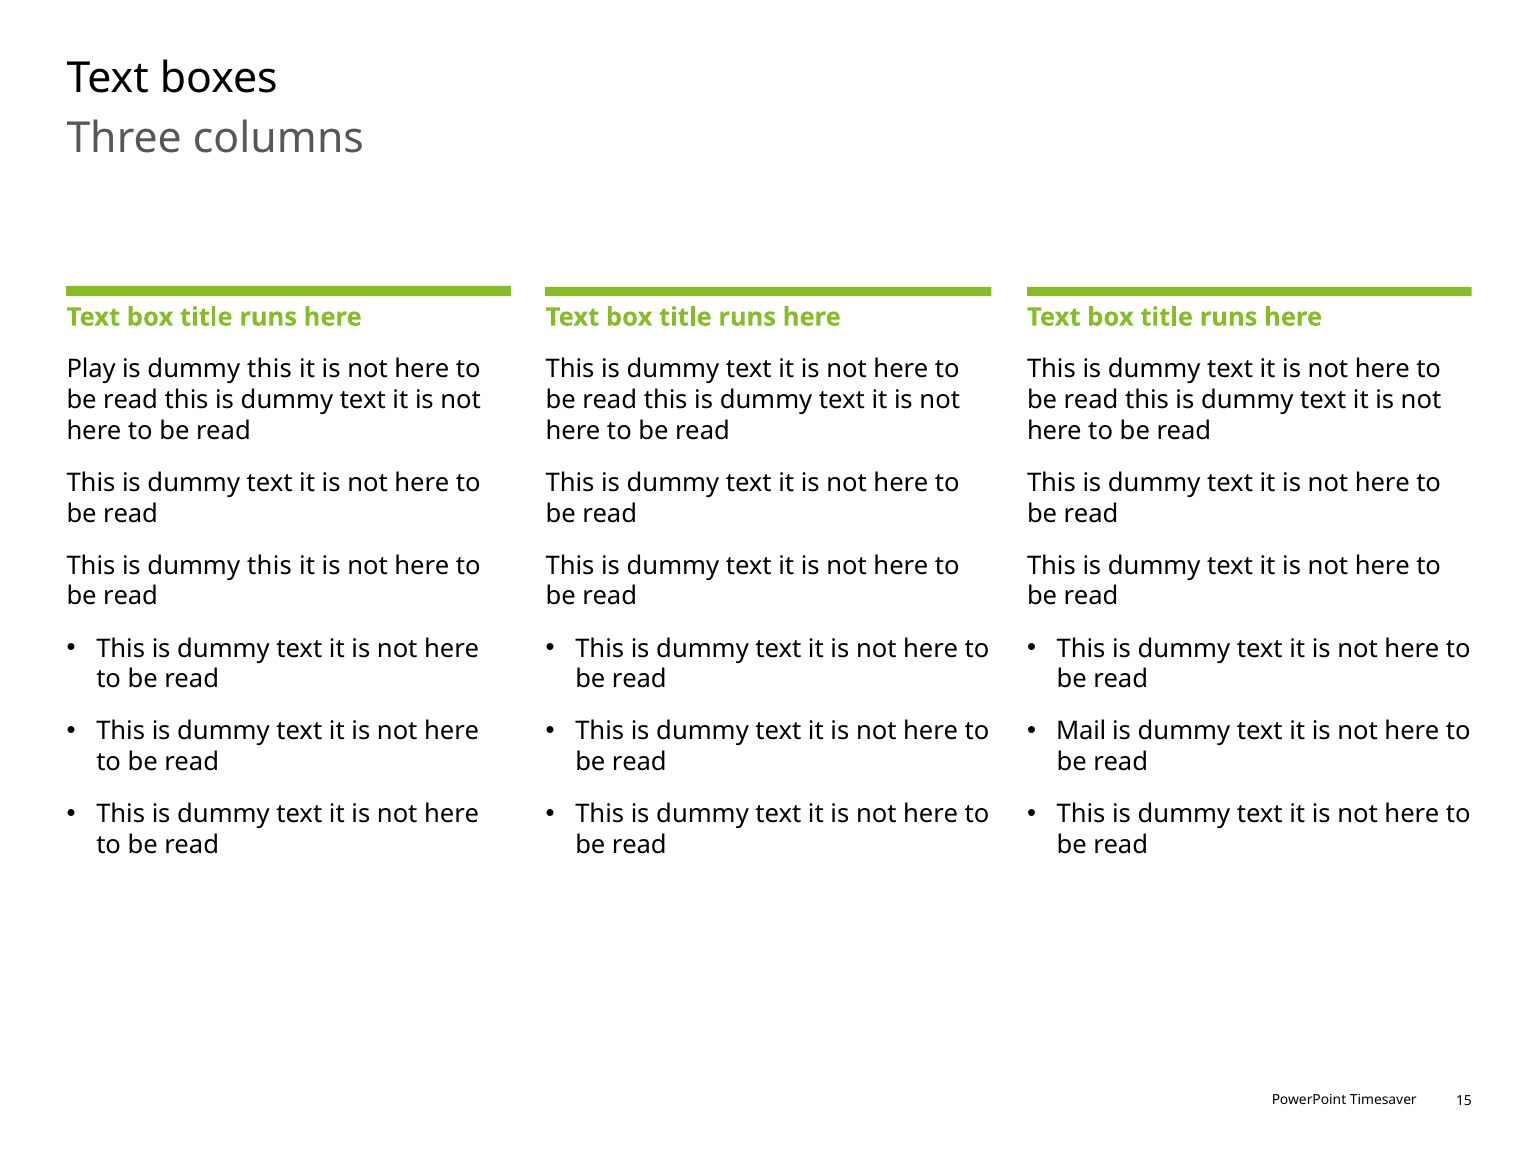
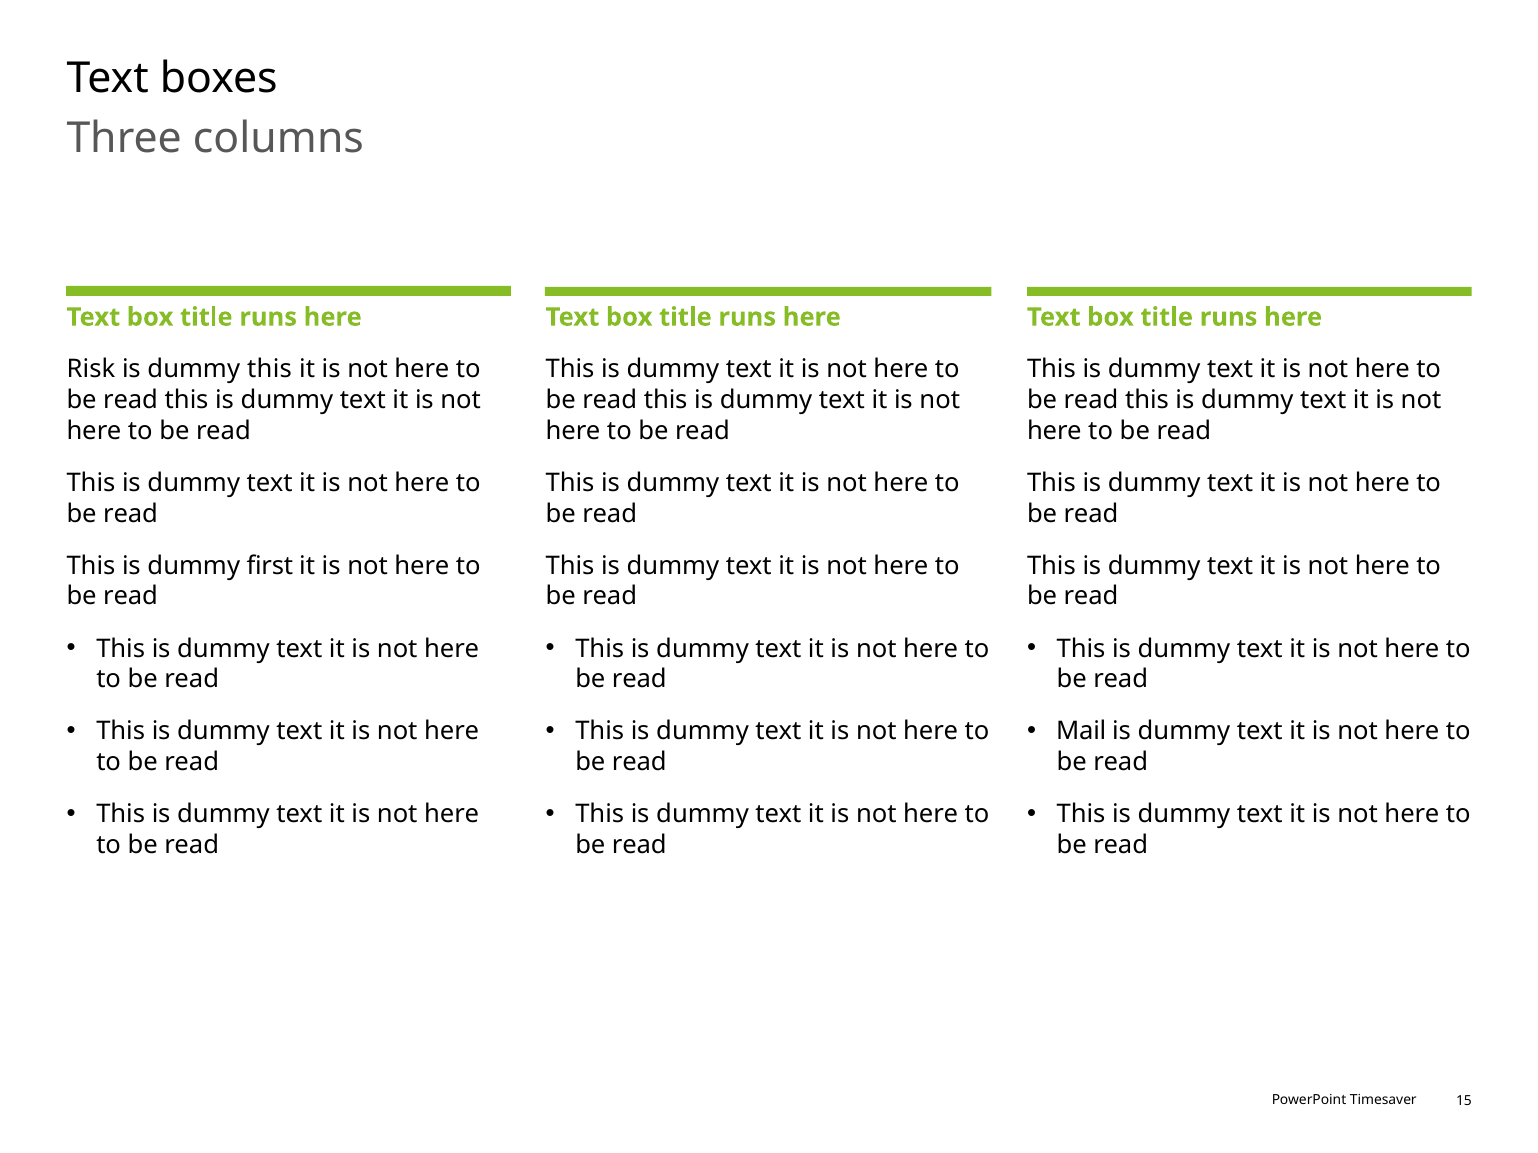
Play: Play -> Risk
This is dummy this: this -> first
